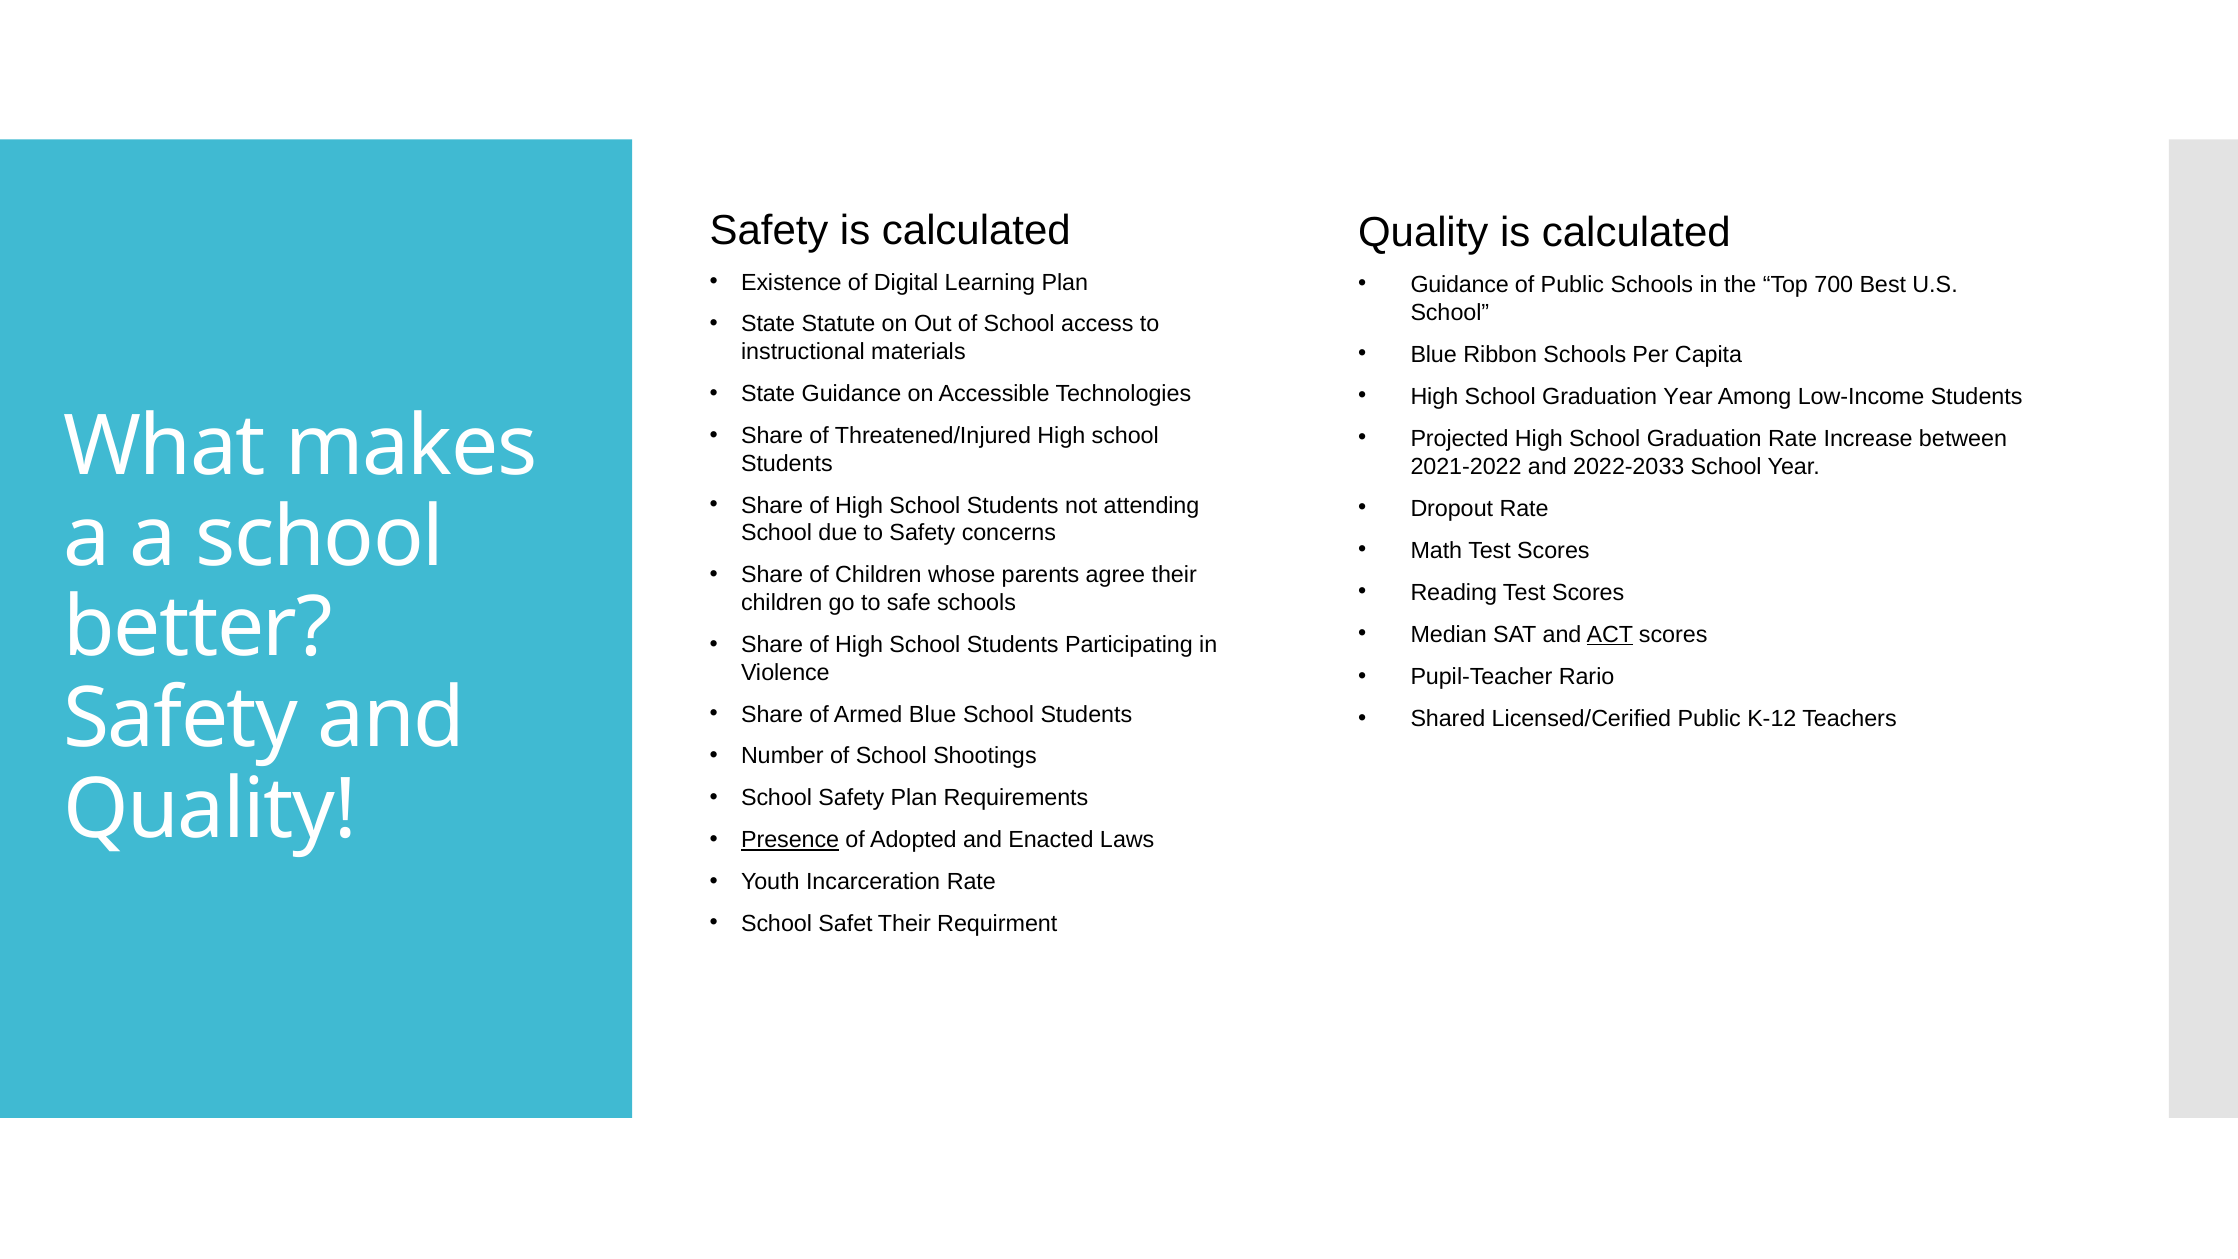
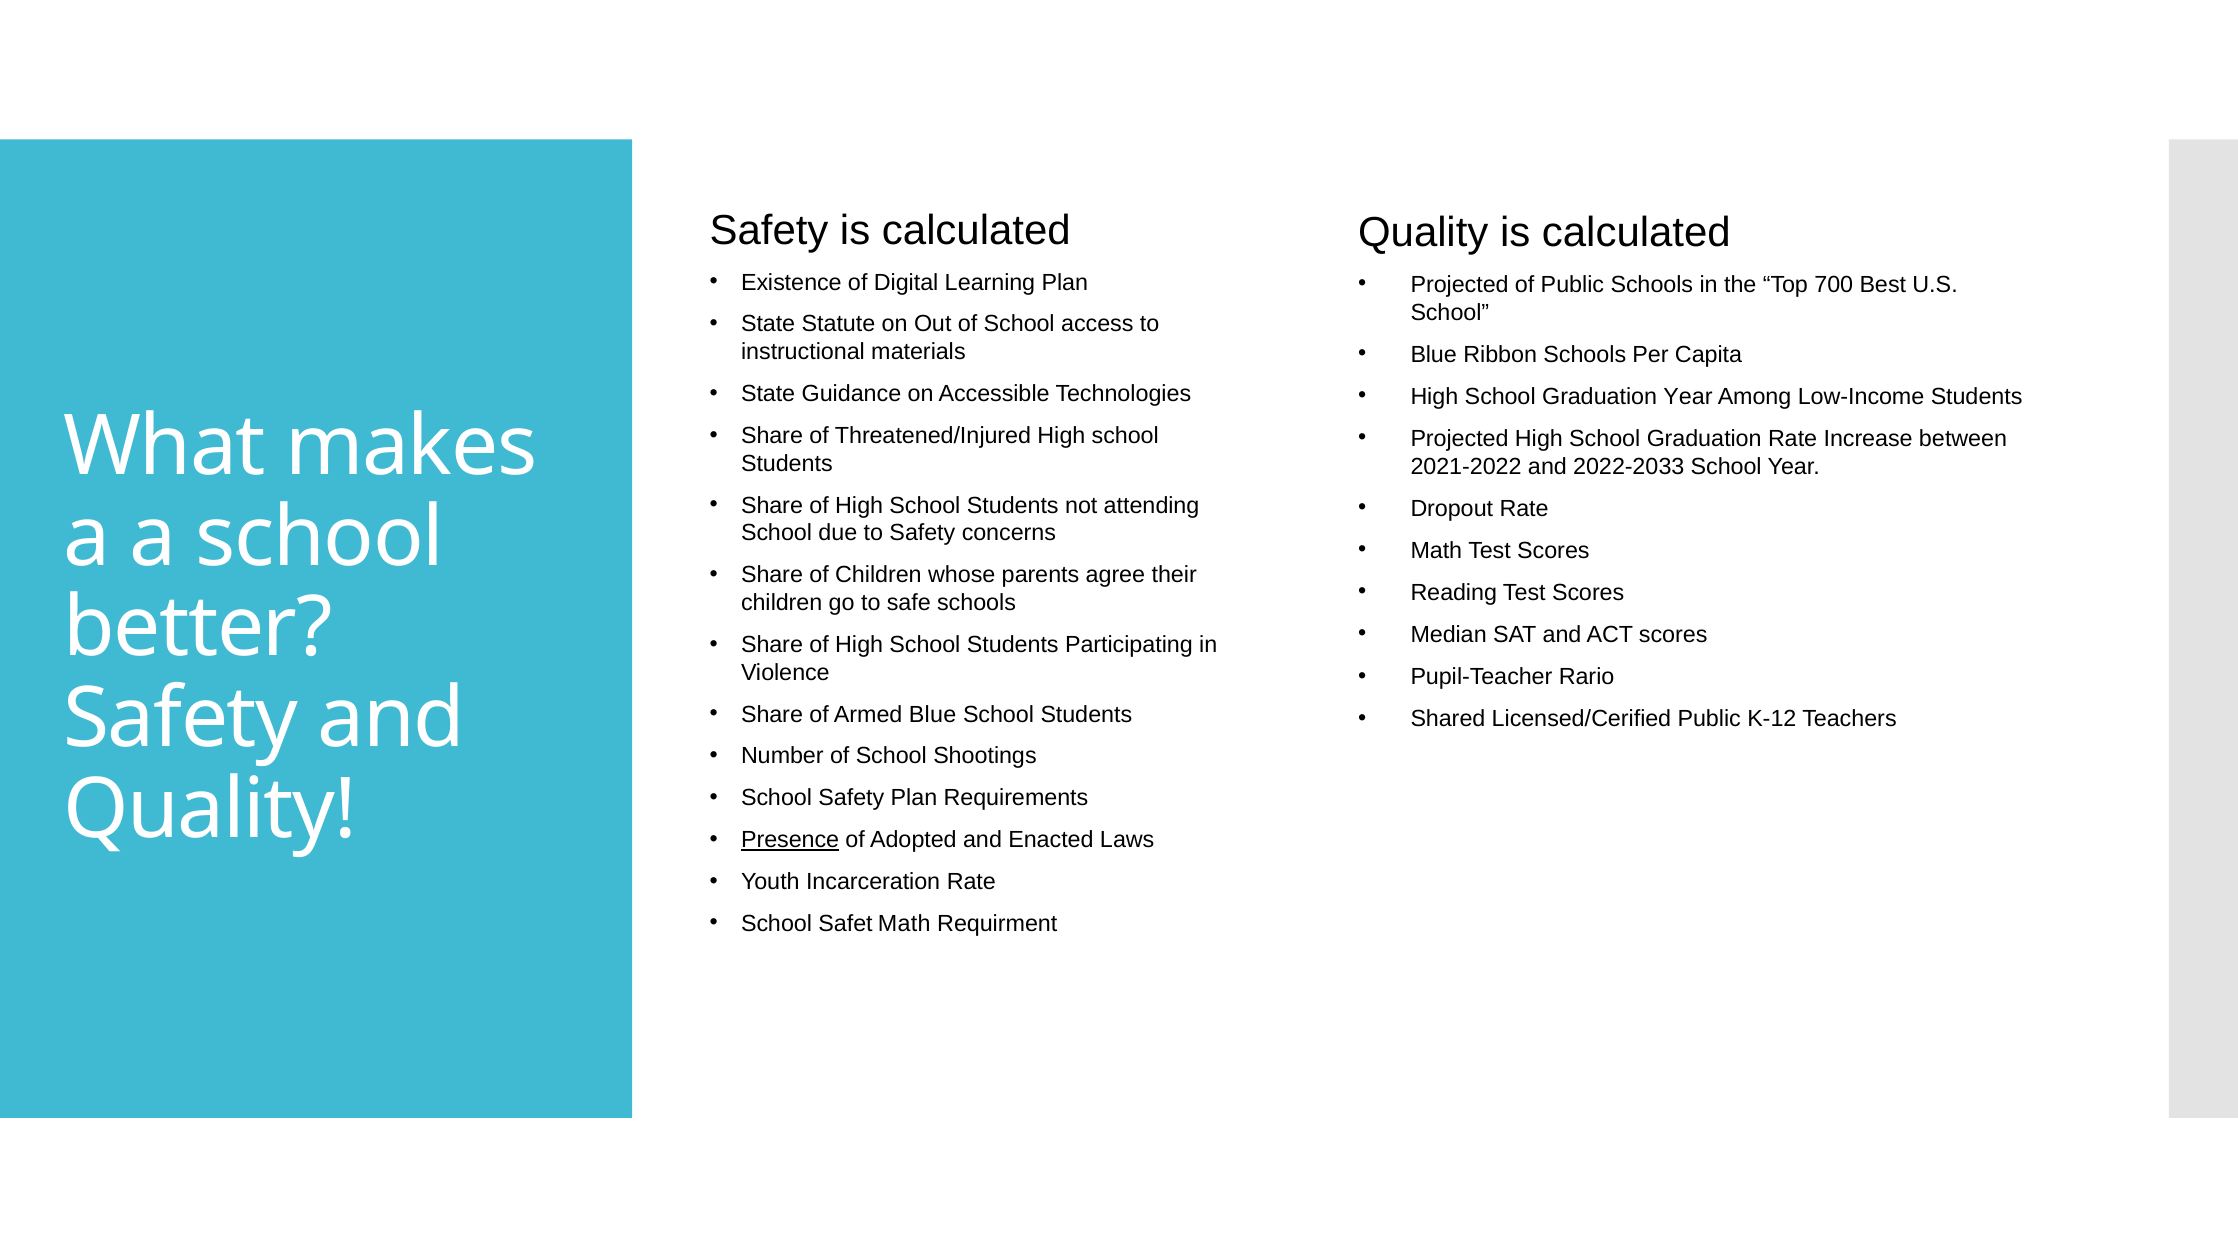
Guidance at (1460, 284): Guidance -> Projected
ACT underline: present -> none
Safet Their: Their -> Math
